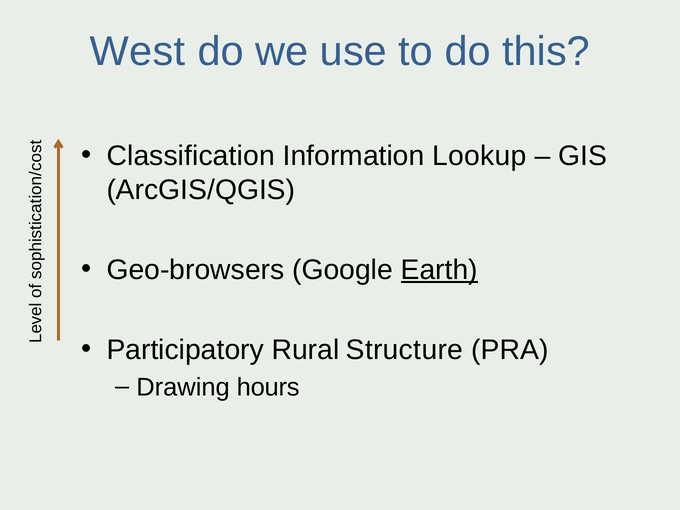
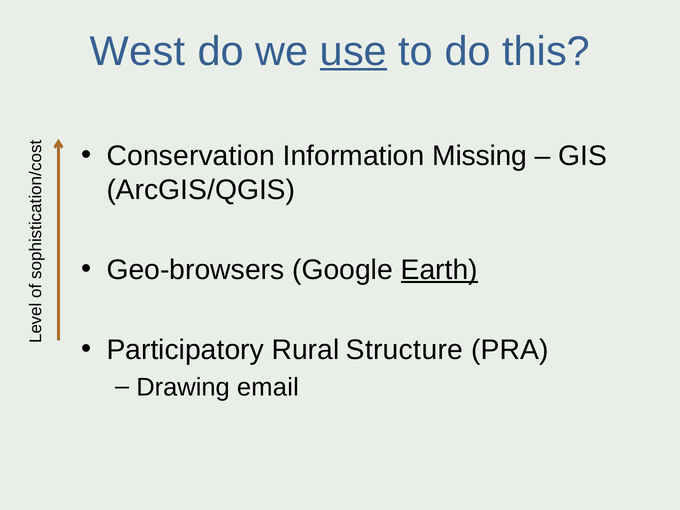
use underline: none -> present
Classification: Classification -> Conservation
Lookup: Lookup -> Missing
hours: hours -> email
